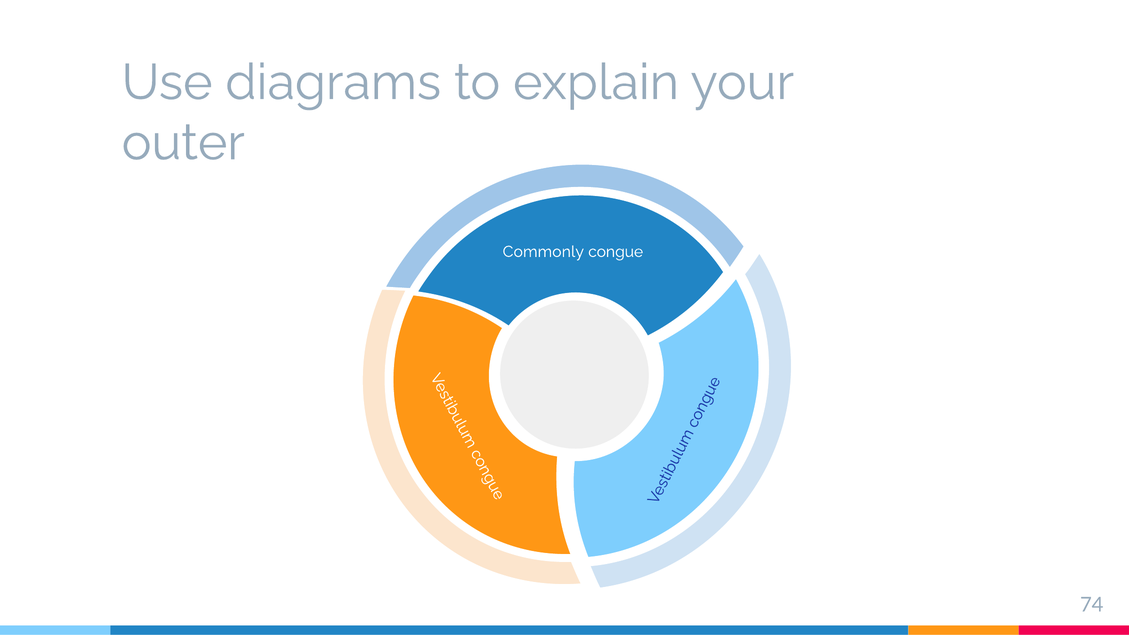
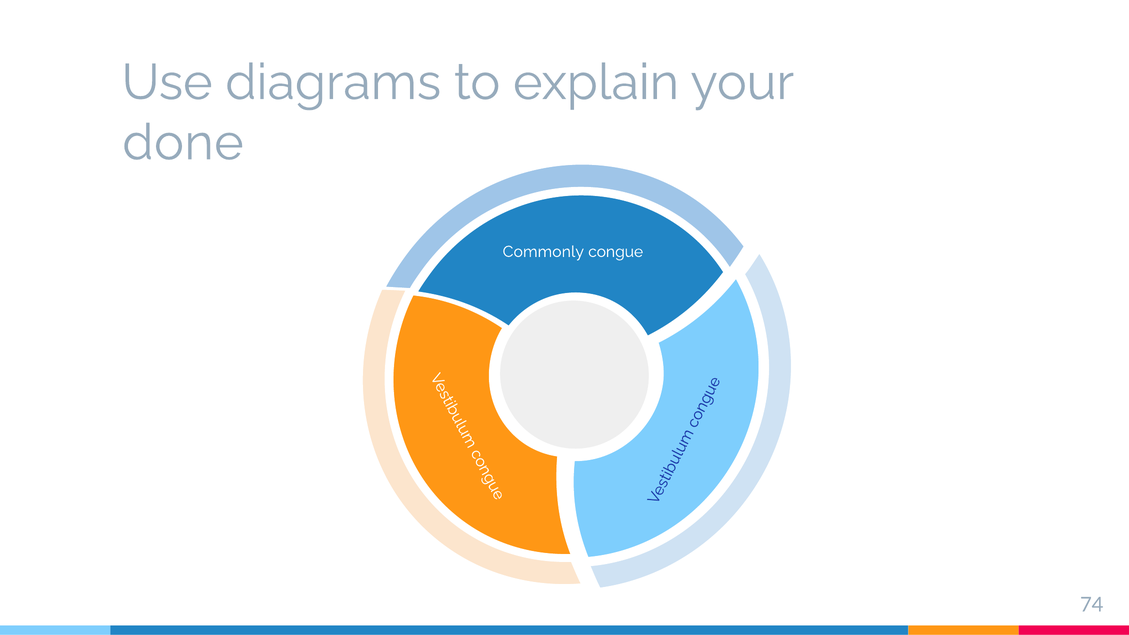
outer: outer -> done
